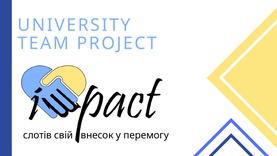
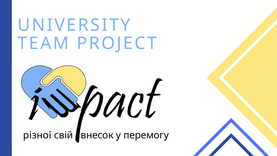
слотів: слотів -> різної
